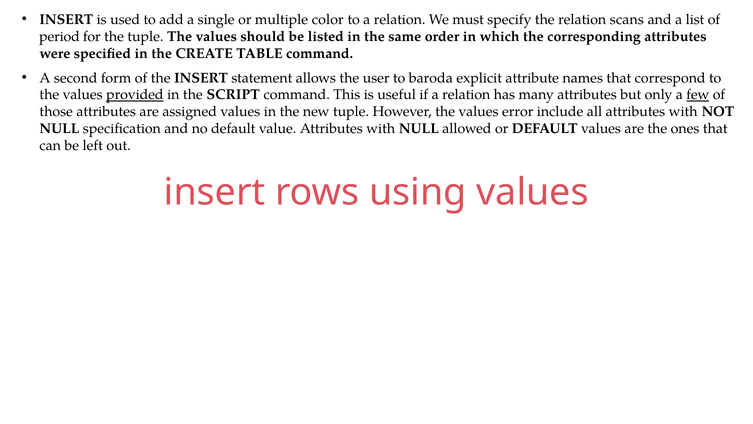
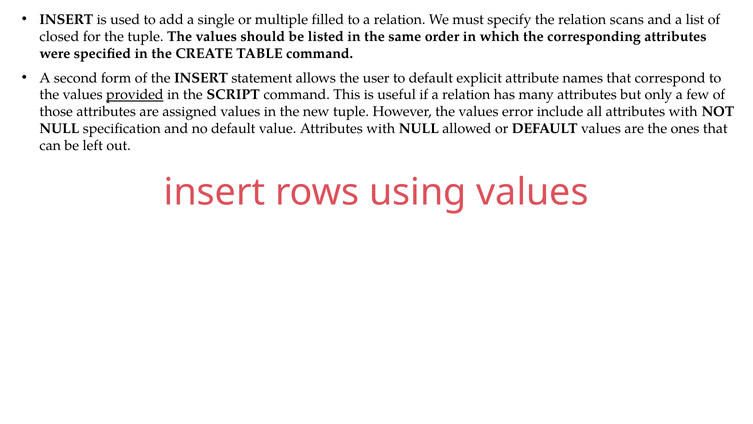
color: color -> filled
period: period -> closed
to baroda: baroda -> default
few underline: present -> none
